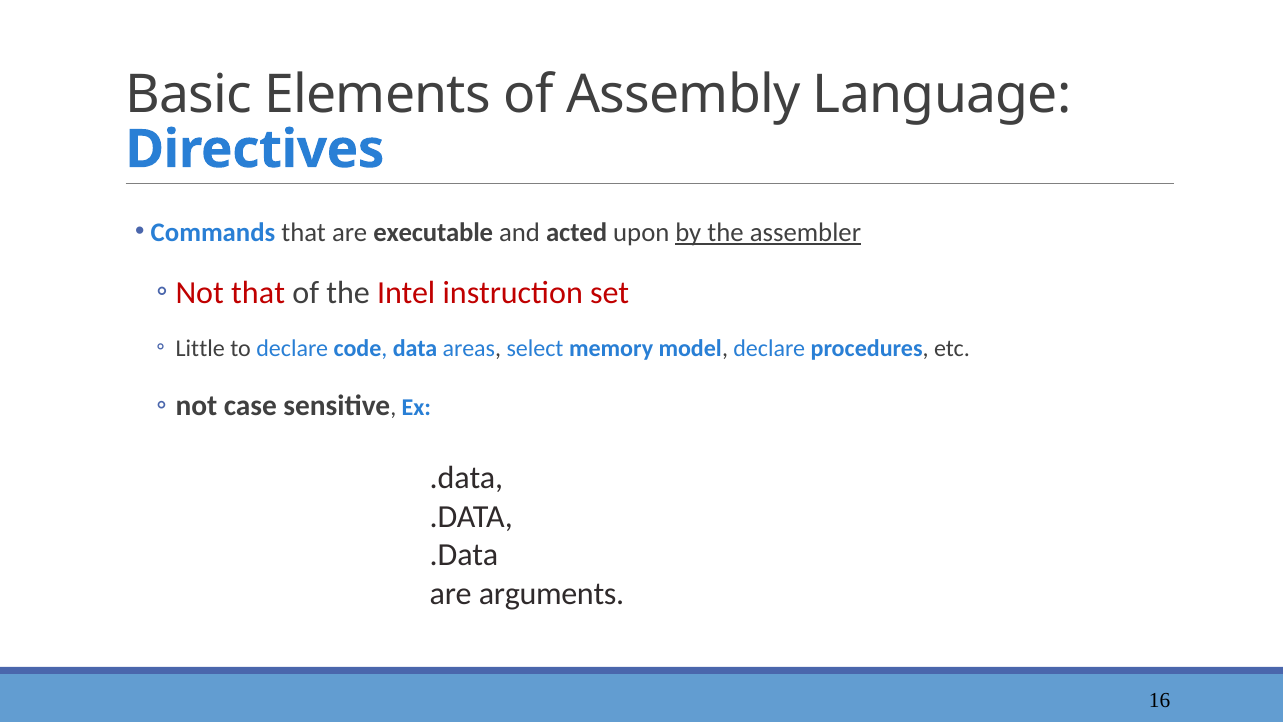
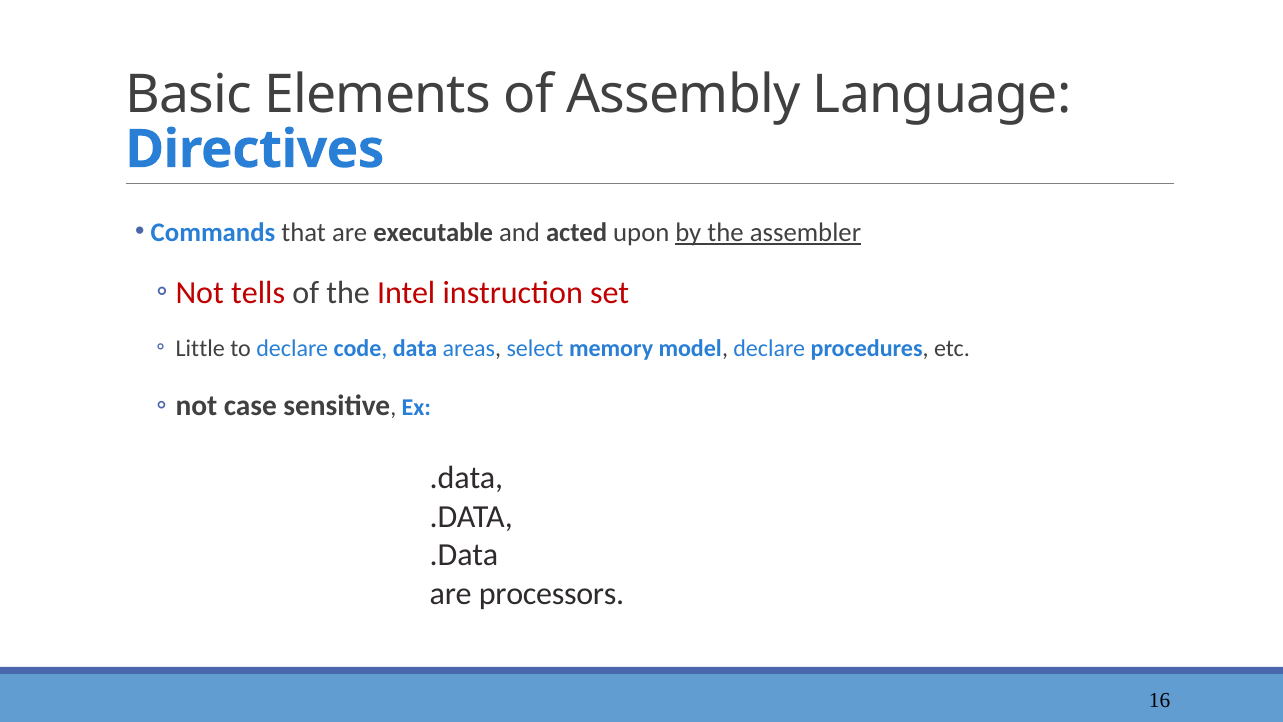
that at (258, 292): that -> tells
arguments: arguments -> processors
